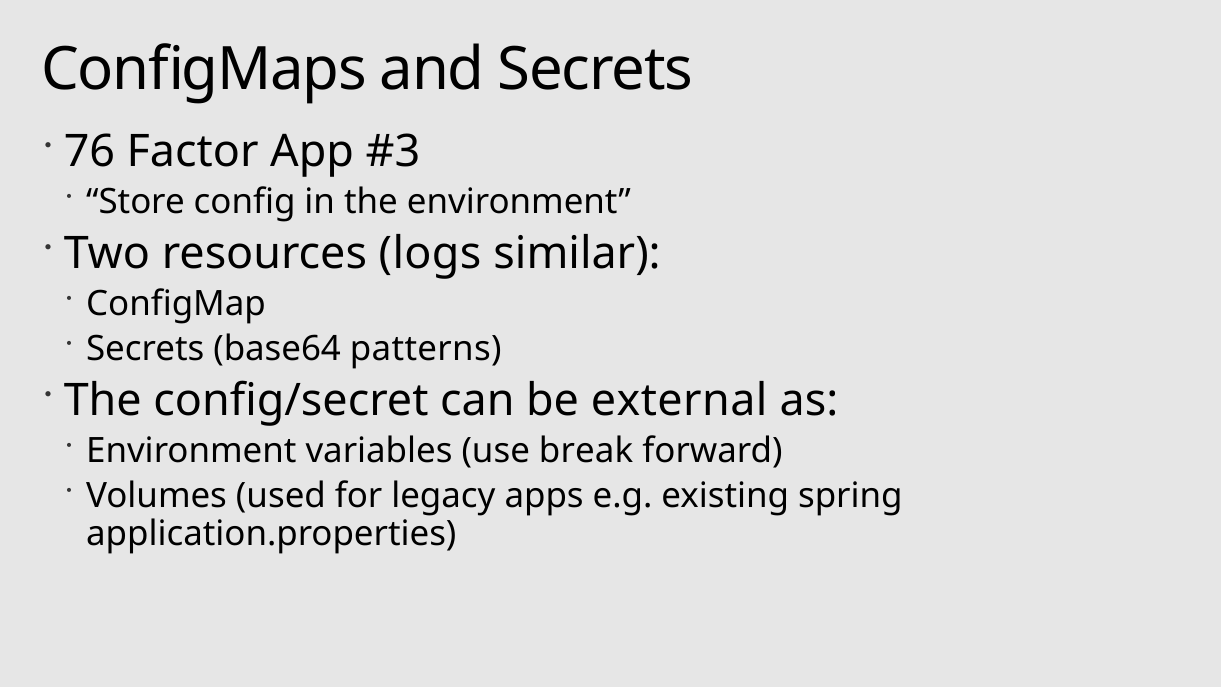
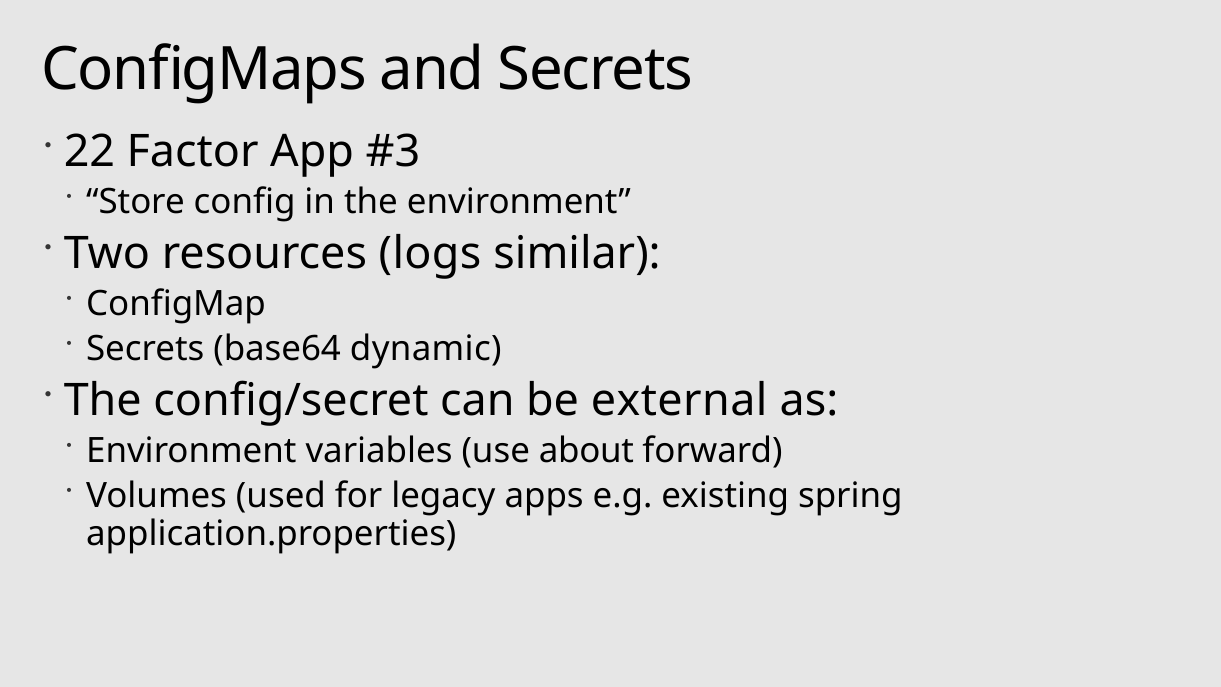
76: 76 -> 22
patterns: patterns -> dynamic
break: break -> about
